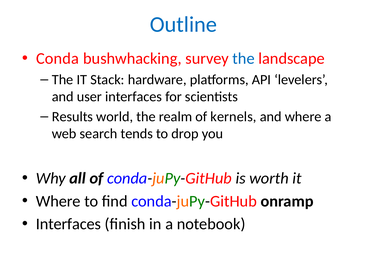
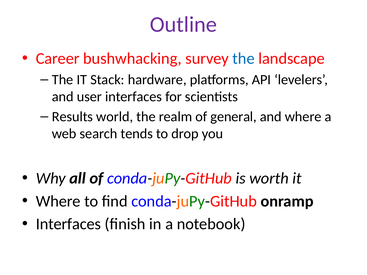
Outline colour: blue -> purple
Conda: Conda -> Career
kernels: kernels -> general
